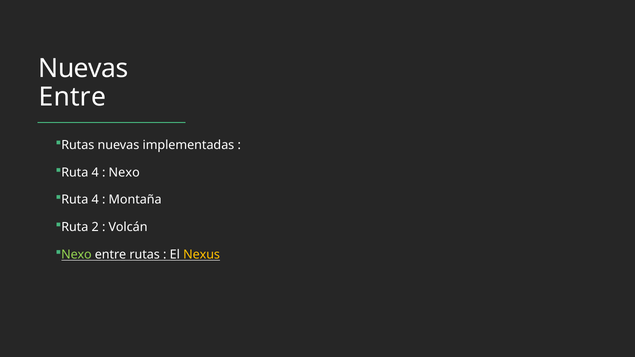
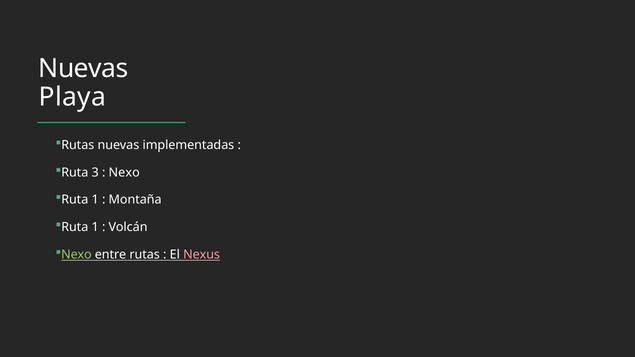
Entre at (72, 97): Entre -> Playa
4 at (95, 173): 4 -> 3
4 at (95, 200): 4 -> 1
2 at (95, 227): 2 -> 1
Nexus colour: yellow -> pink
